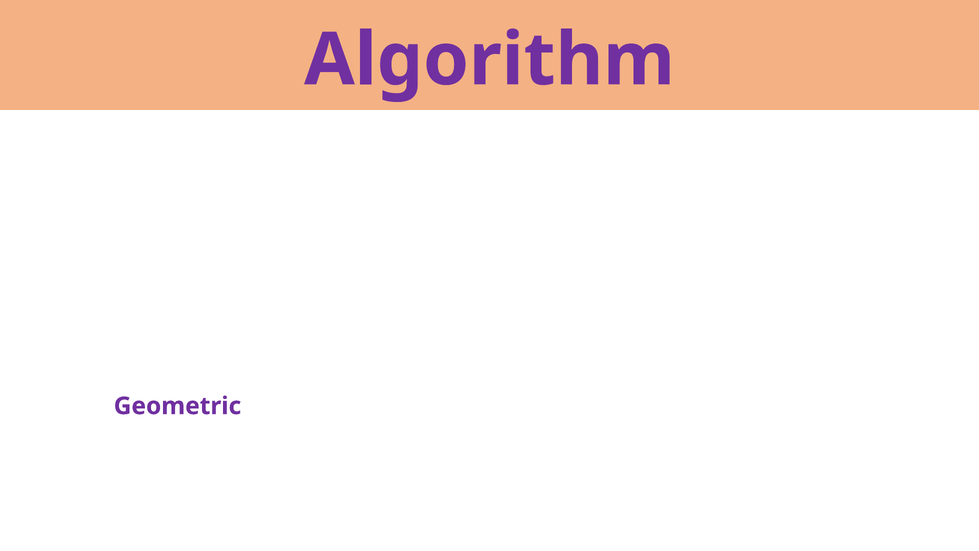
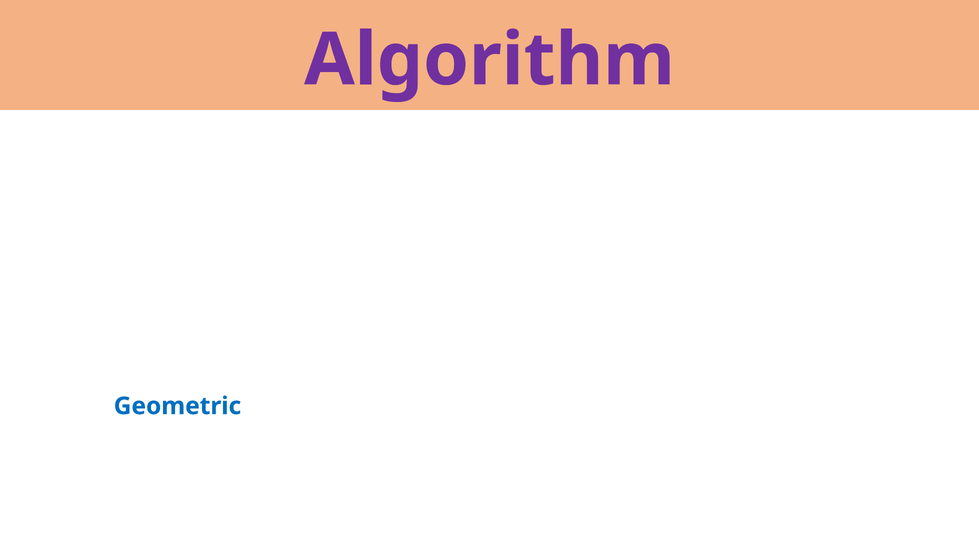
Geometric colour: purple -> blue
